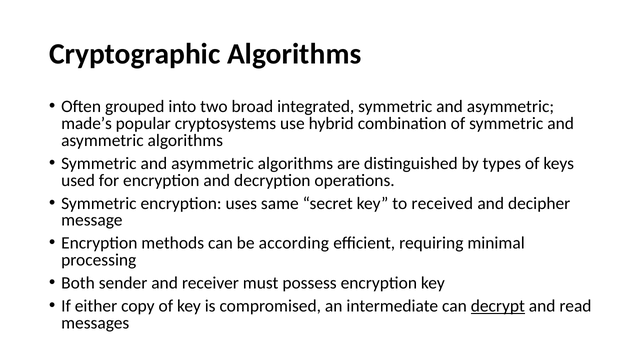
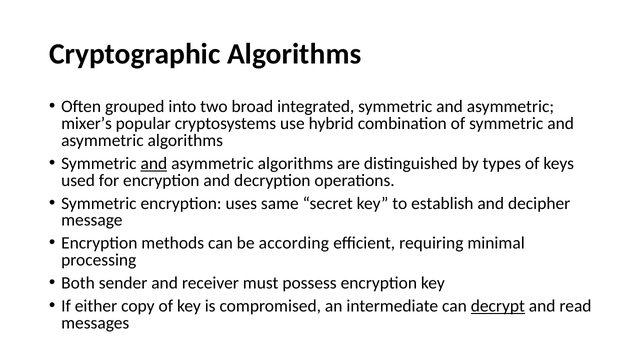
made’s: made’s -> mixer’s
and at (154, 164) underline: none -> present
received: received -> establish
